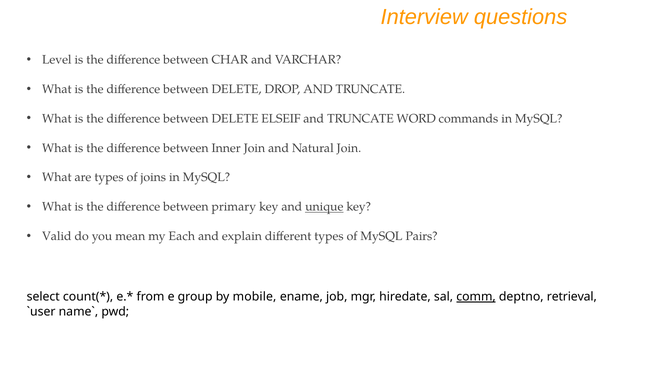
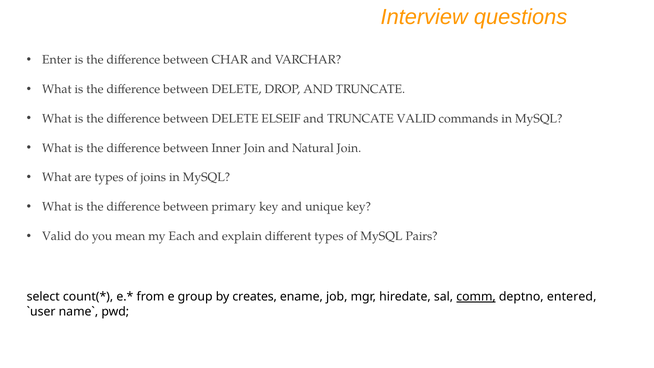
Level: Level -> Enter
TRUNCATE WORD: WORD -> VALID
unique underline: present -> none
mobile: mobile -> creates
retrieval: retrieval -> entered
